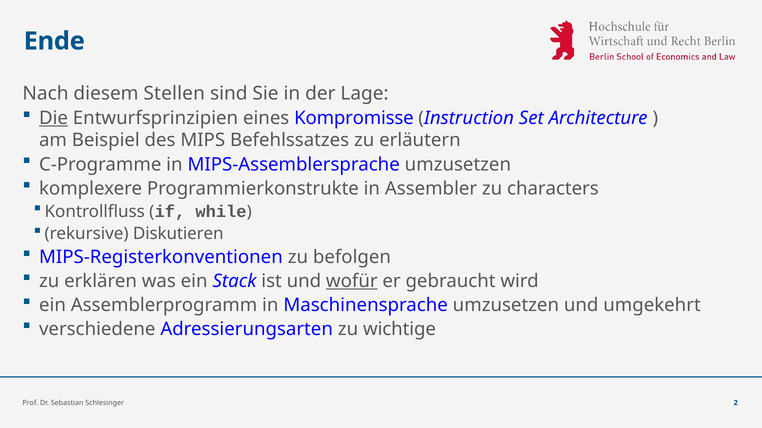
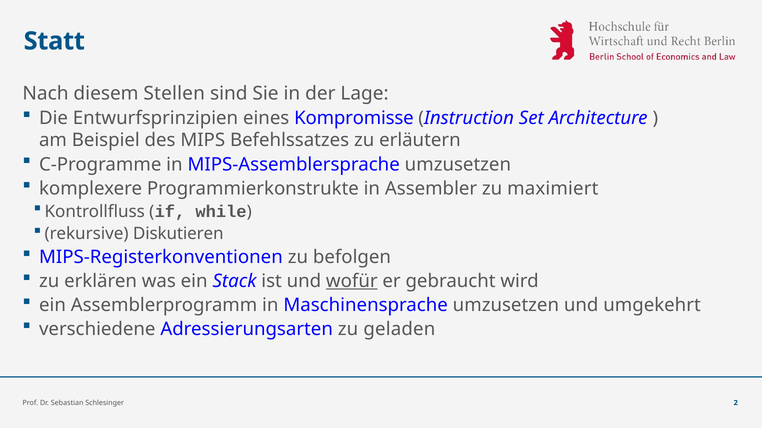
Ende: Ende -> Statt
Die underline: present -> none
characters: characters -> maximiert
wichtige: wichtige -> geladen
